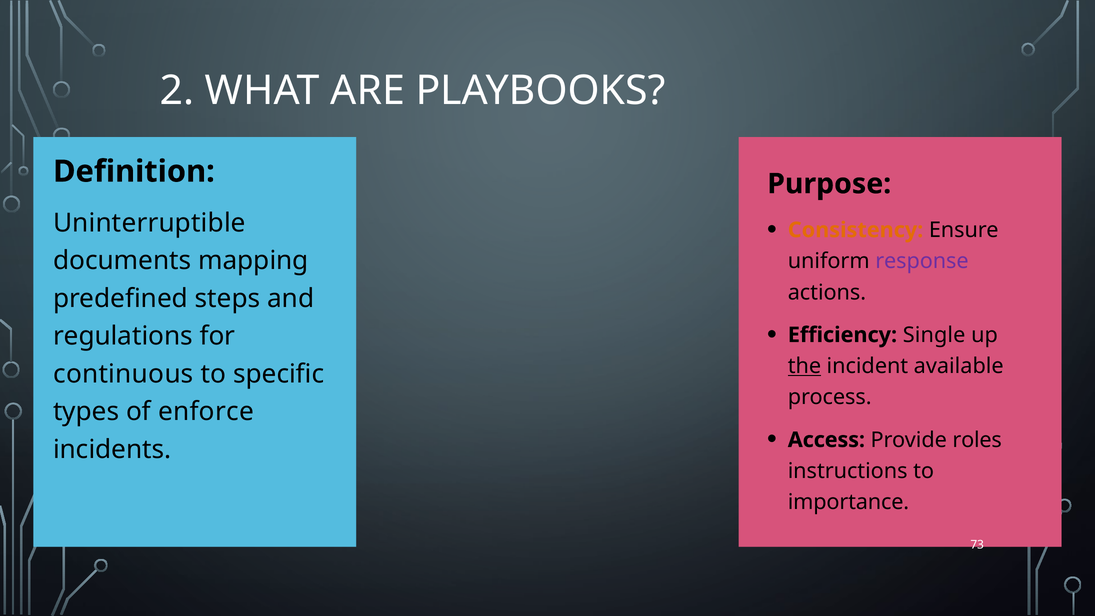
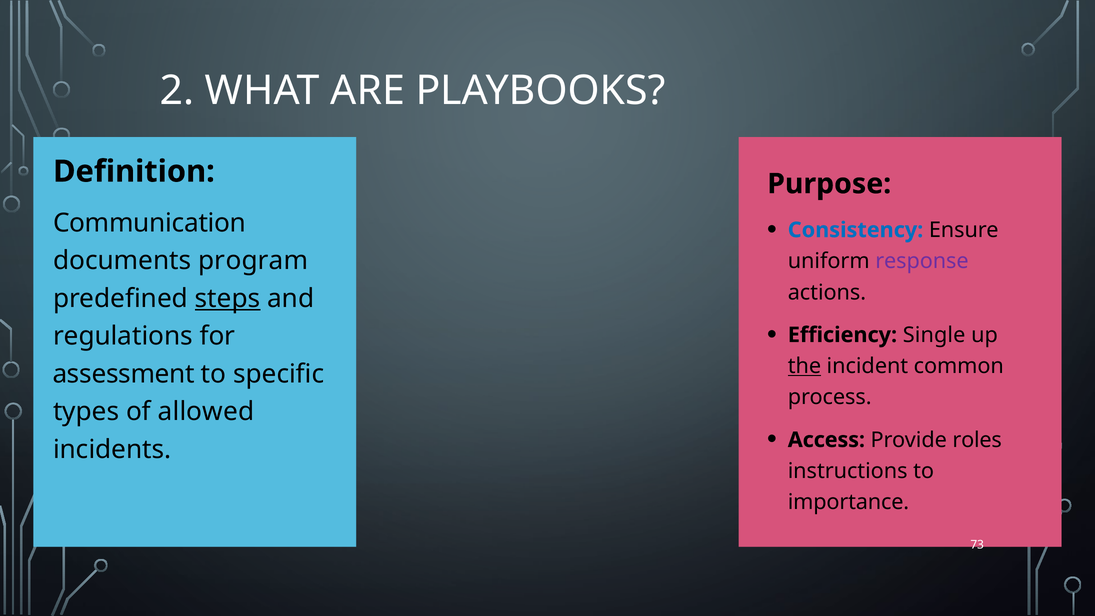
Uninterruptible: Uninterruptible -> Communication
Consistency colour: orange -> blue
mapping: mapping -> program
steps underline: none -> present
available: available -> common
continuous: continuous -> assessment
enforce: enforce -> allowed
